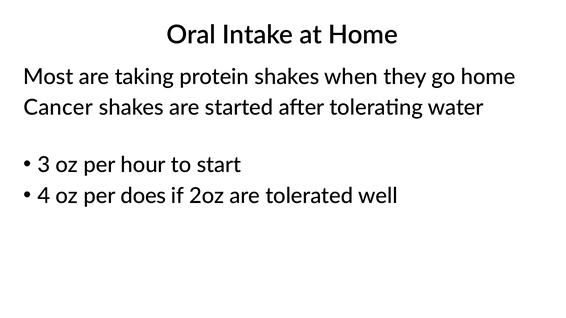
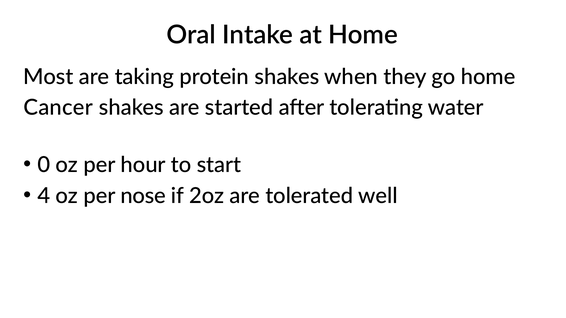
3: 3 -> 0
does: does -> nose
